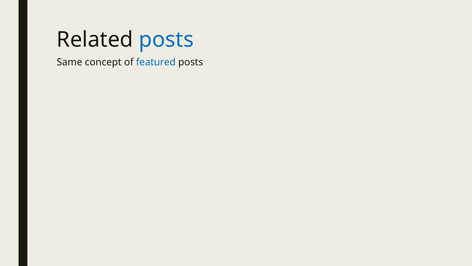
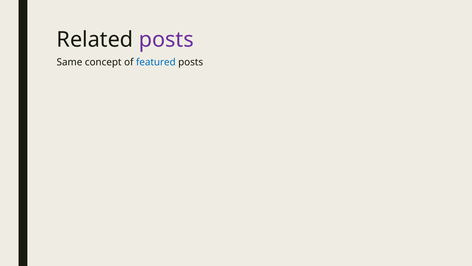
posts at (166, 40) colour: blue -> purple
